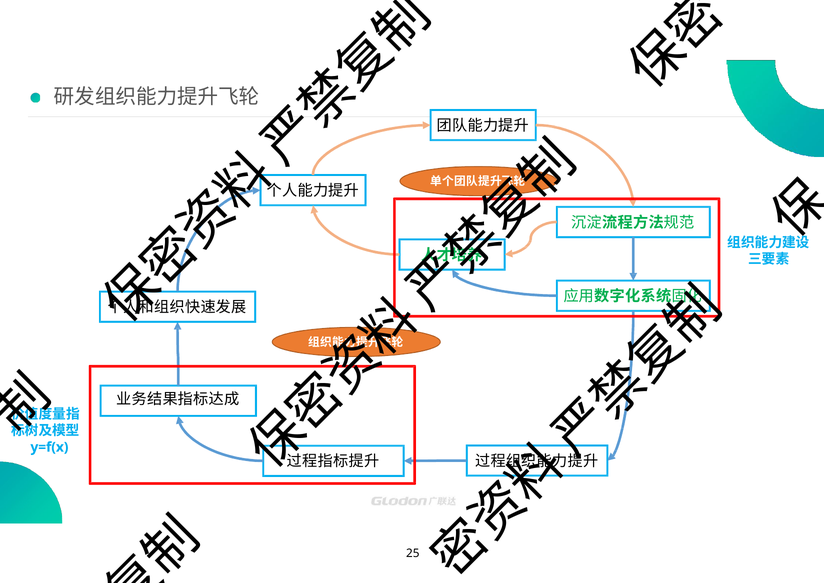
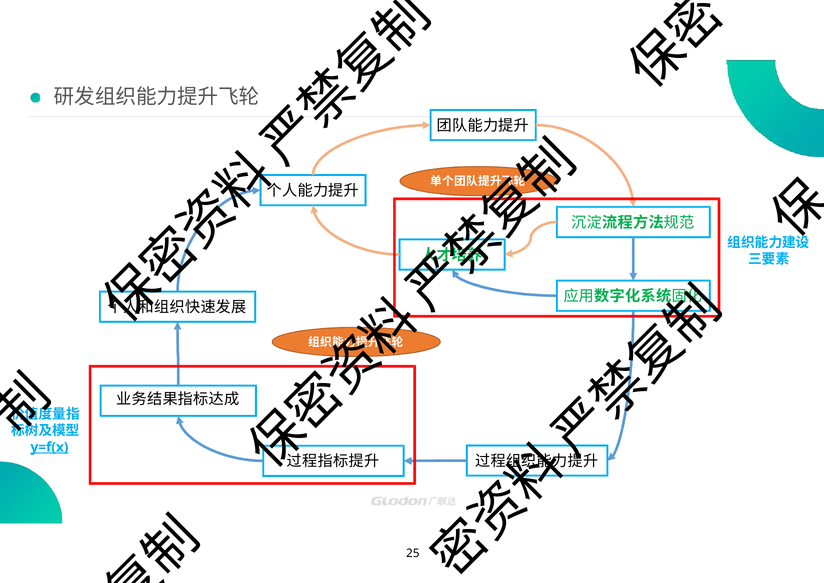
y=f(x underline: none -> present
